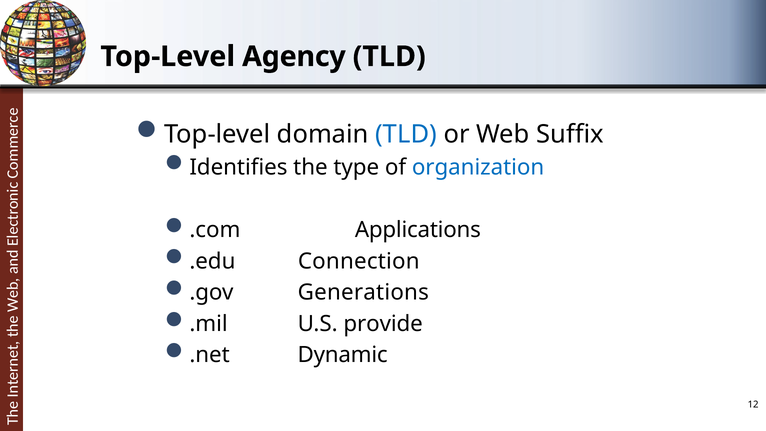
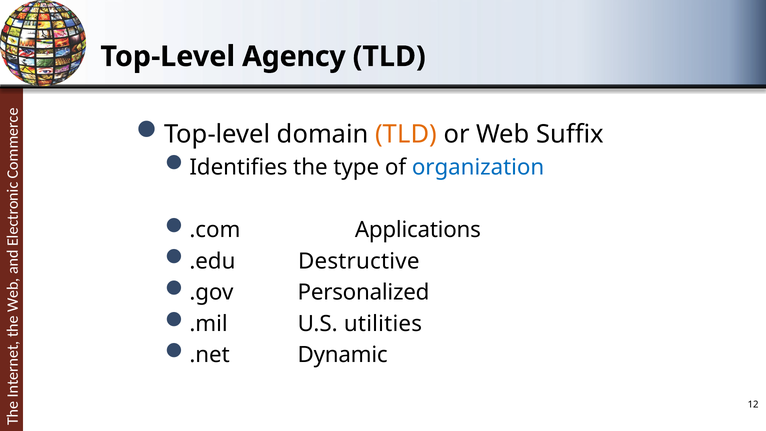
TLD at (406, 134) colour: blue -> orange
Connection: Connection -> Destructive
Generations: Generations -> Personalized
provide: provide -> utilities
